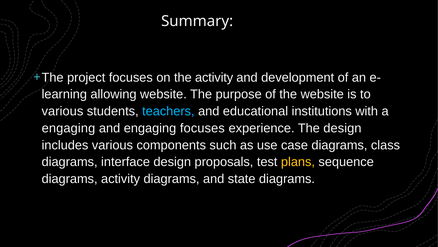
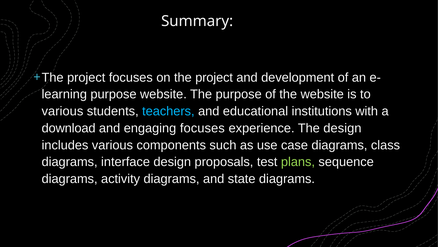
on the activity: activity -> project
learning allowing: allowing -> purpose
engaging at (68, 128): engaging -> download
plans colour: yellow -> light green
